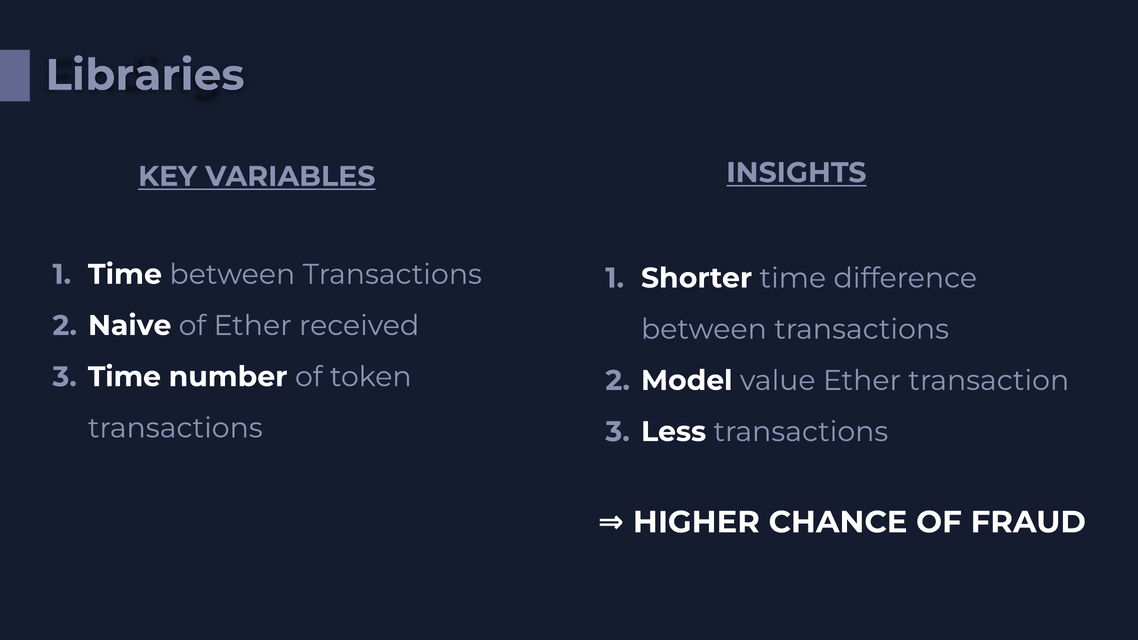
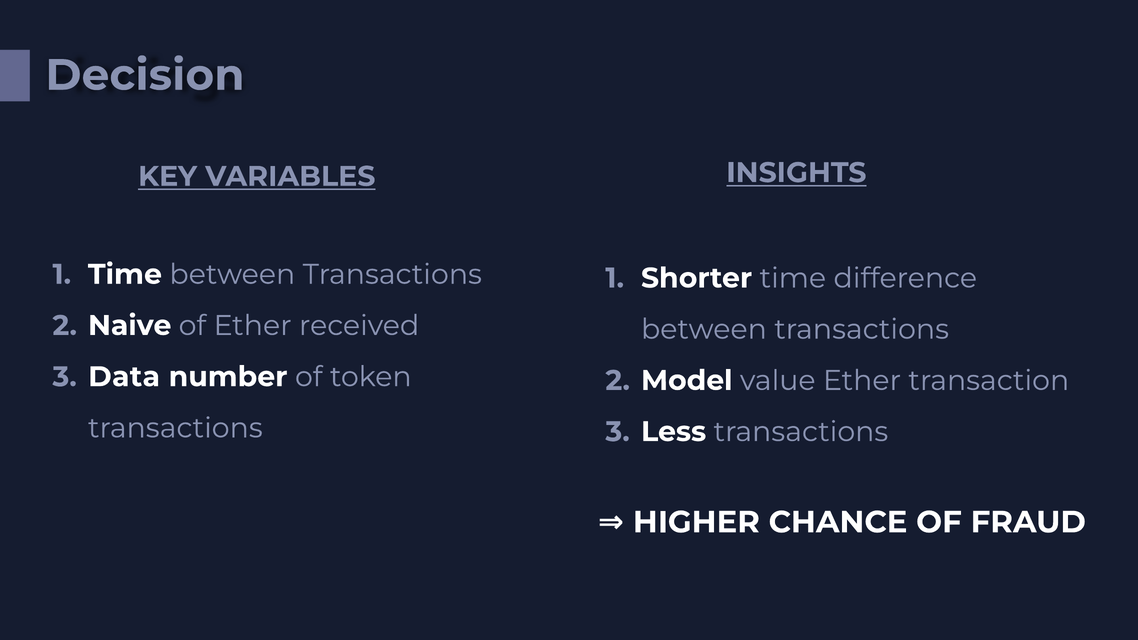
Libraries: Libraries -> Decision
Time at (124, 377): Time -> Data
